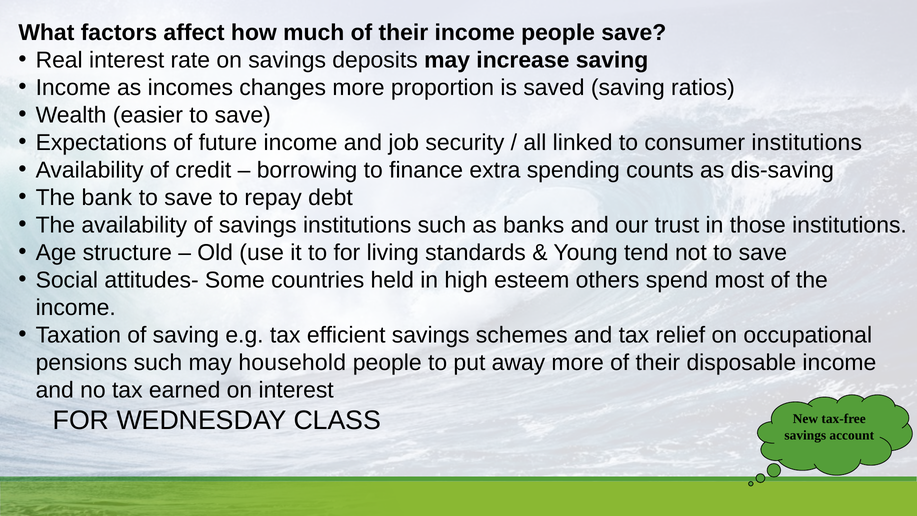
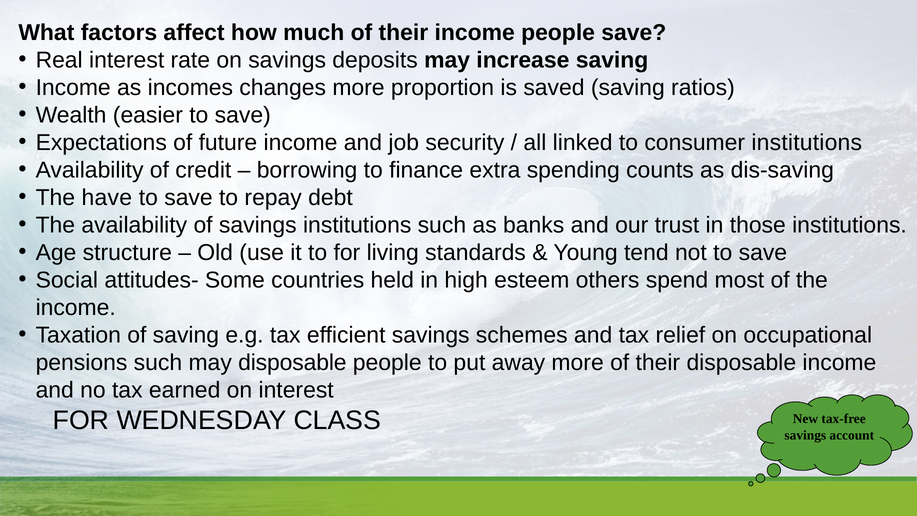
bank: bank -> have
may household: household -> disposable
